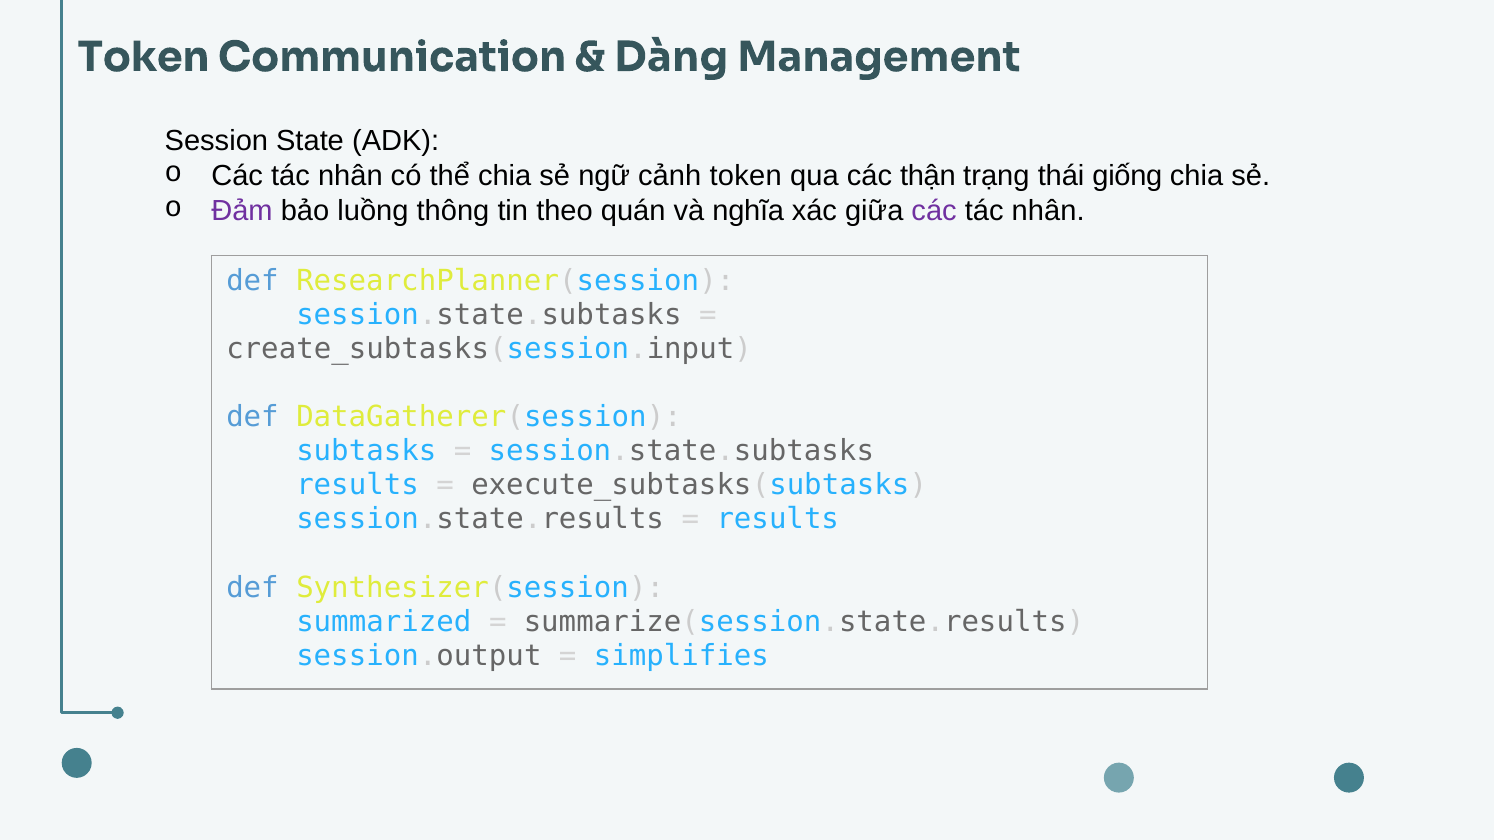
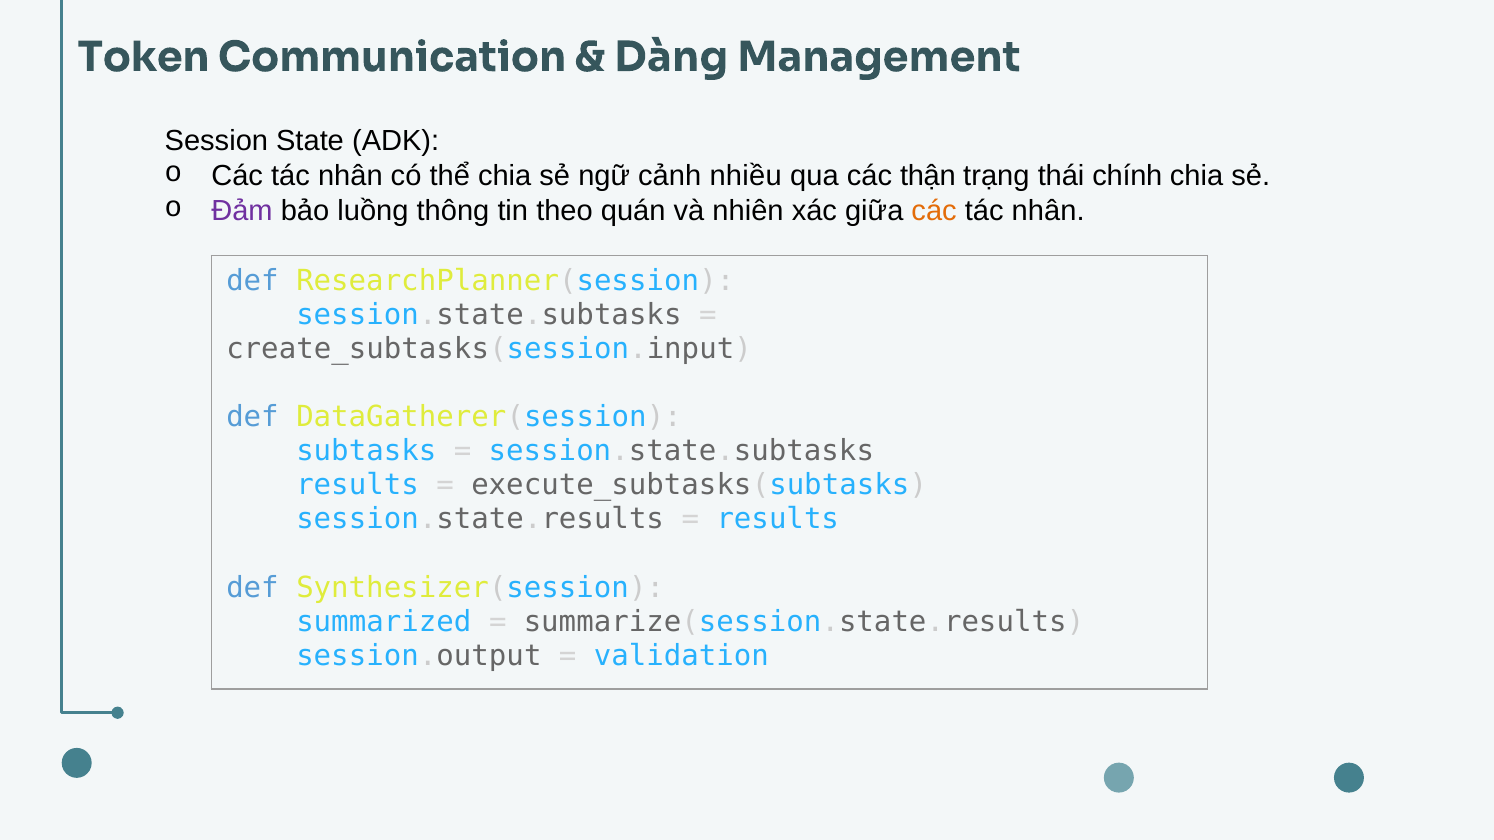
cảnh token: token -> nhiều
giống: giống -> chính
nghĩa: nghĩa -> nhiên
các at (934, 211) colour: purple -> orange
simplifies: simplifies -> validation
